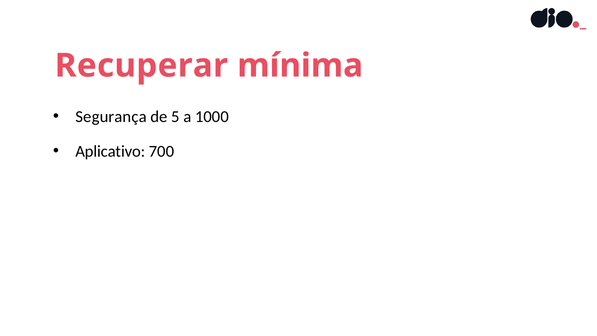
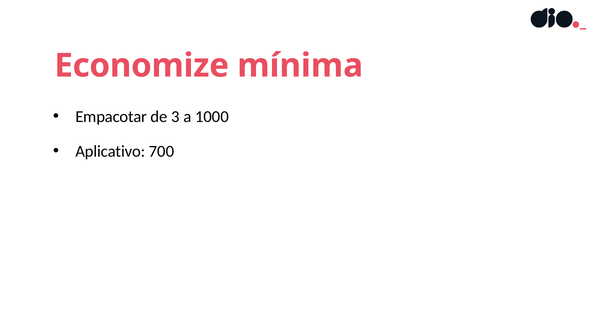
Recuperar: Recuperar -> Economize
Segurança: Segurança -> Empacotar
5: 5 -> 3
